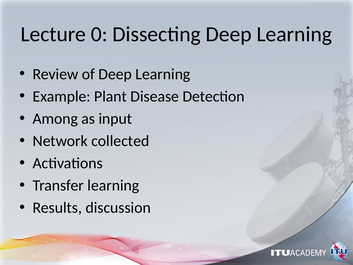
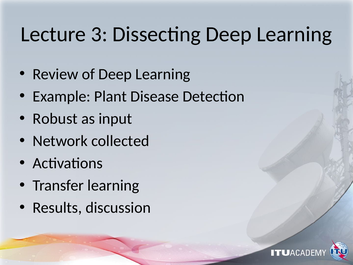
0: 0 -> 3
Among: Among -> Robust
